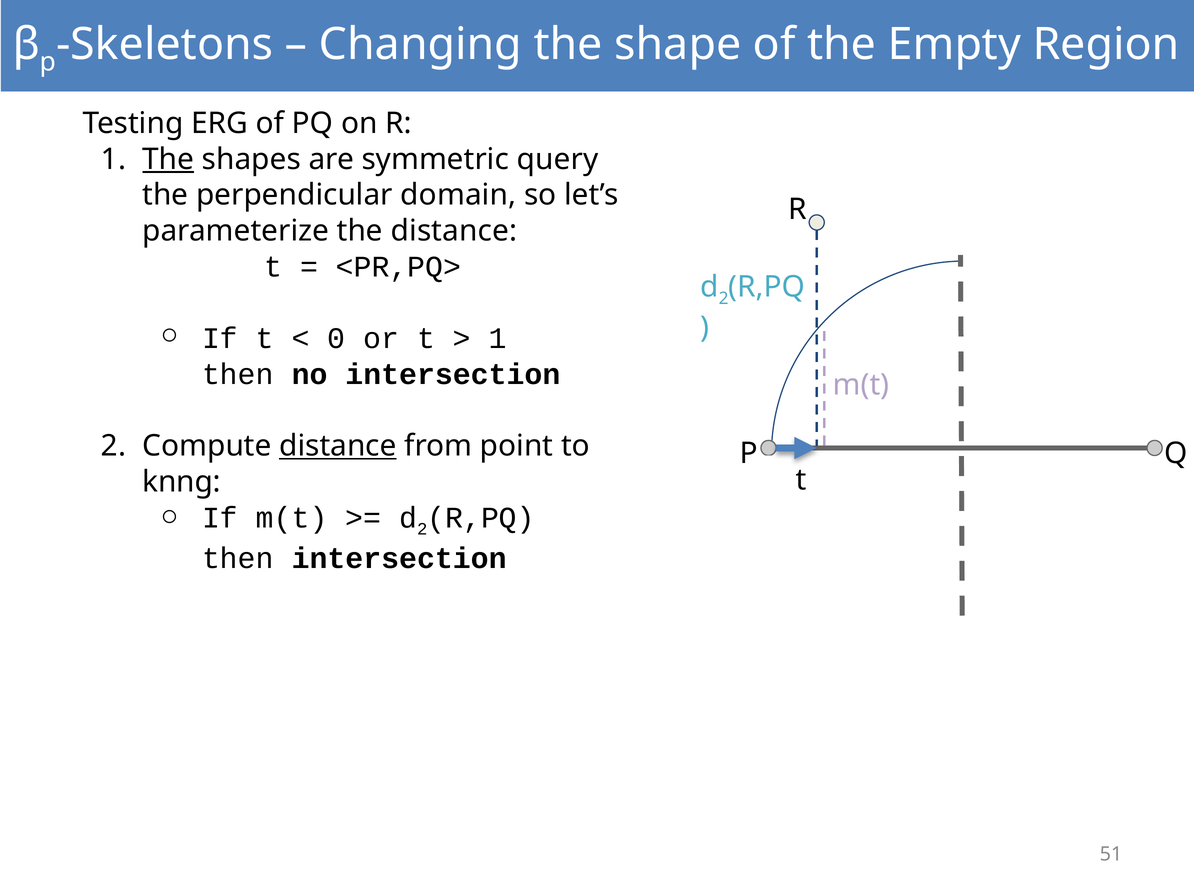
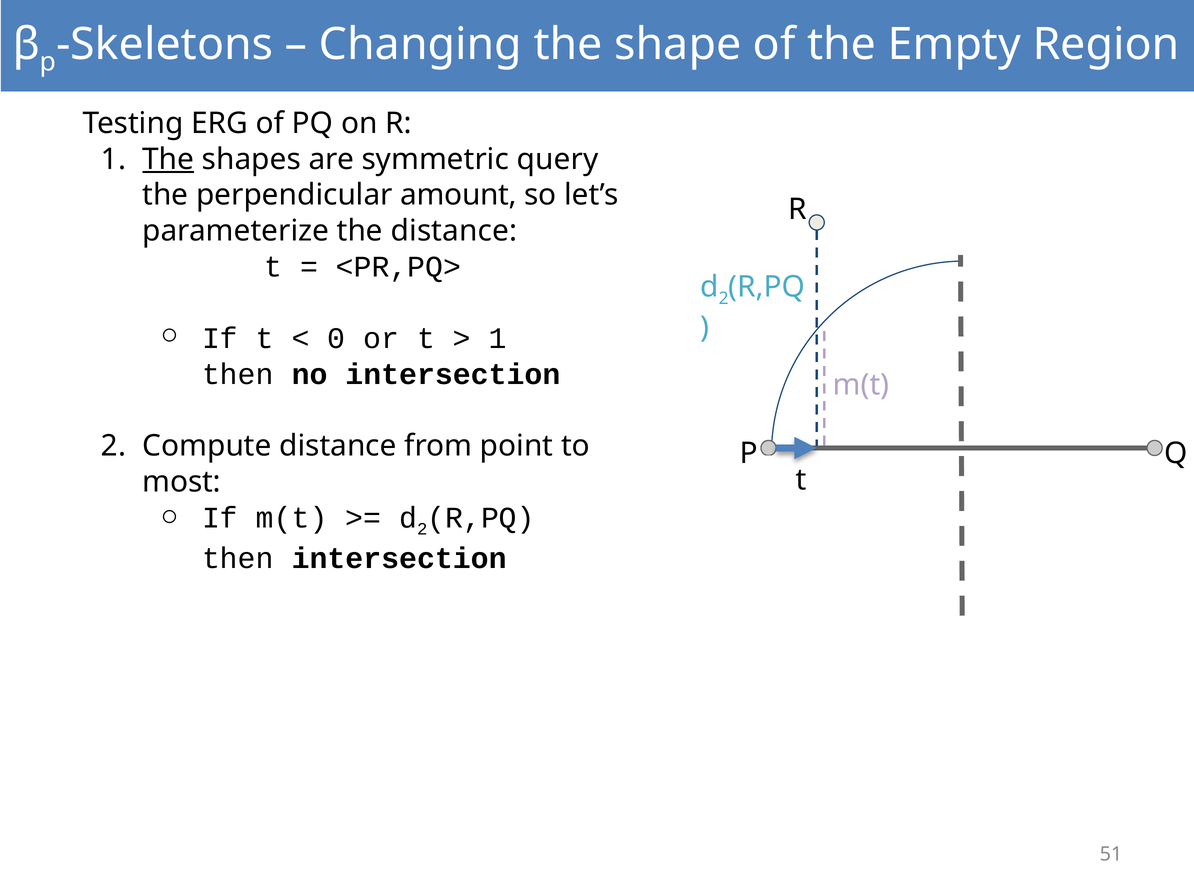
domain: domain -> amount
distance at (338, 446) underline: present -> none
knng: knng -> most
